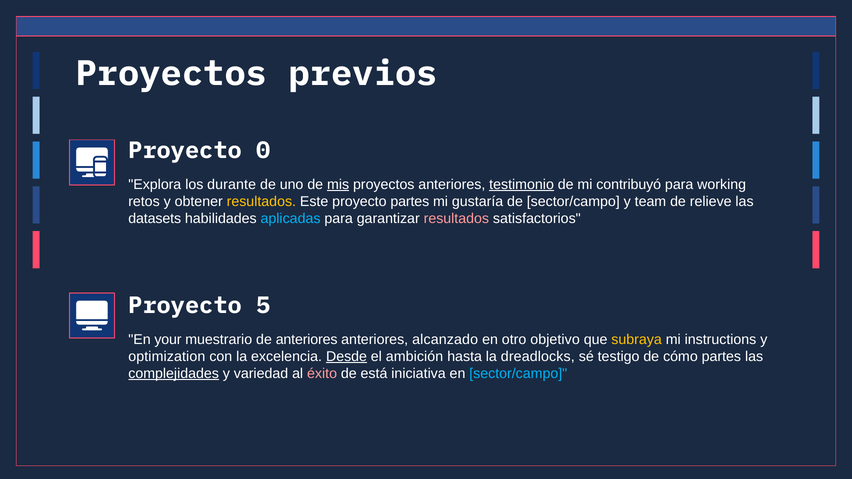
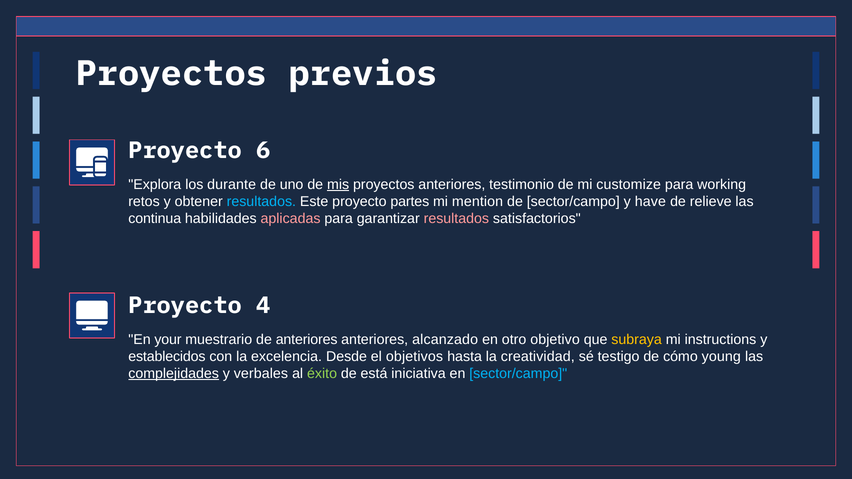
0: 0 -> 6
testimonio underline: present -> none
contribuyó: contribuyó -> customize
resultados at (261, 202) colour: yellow -> light blue
gustaría: gustaría -> mention
team: team -> have
datasets: datasets -> continua
aplicadas colour: light blue -> pink
5: 5 -> 4
optimization: optimization -> establecidos
Desde underline: present -> none
ambición: ambición -> objetivos
dreadlocks: dreadlocks -> creatividad
cómo partes: partes -> young
variedad: variedad -> verbales
éxito colour: pink -> light green
